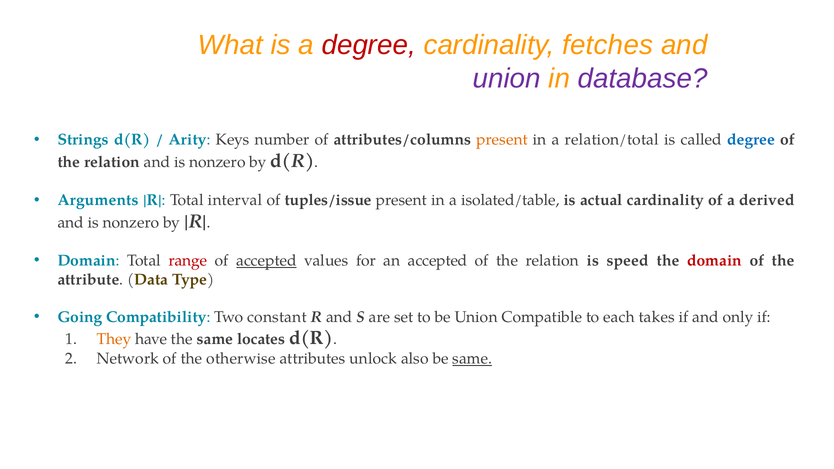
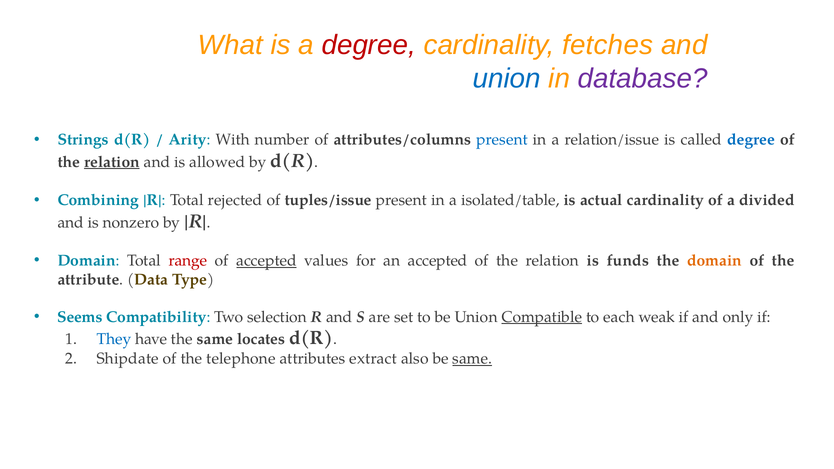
union at (507, 79) colour: purple -> blue
Keys: Keys -> With
present at (502, 140) colour: orange -> blue
relation/total: relation/total -> relation/issue
relation at (112, 162) underline: none -> present
nonzero at (217, 162): nonzero -> allowed
Arguments: Arguments -> Combining
interval: interval -> rejected
derived: derived -> divided
speed: speed -> funds
domain at (715, 261) colour: red -> orange
Going: Going -> Seems
constant: constant -> selection
Compatible underline: none -> present
takes: takes -> weak
They colour: orange -> blue
Network: Network -> Shipdate
otherwise: otherwise -> telephone
unlock: unlock -> extract
